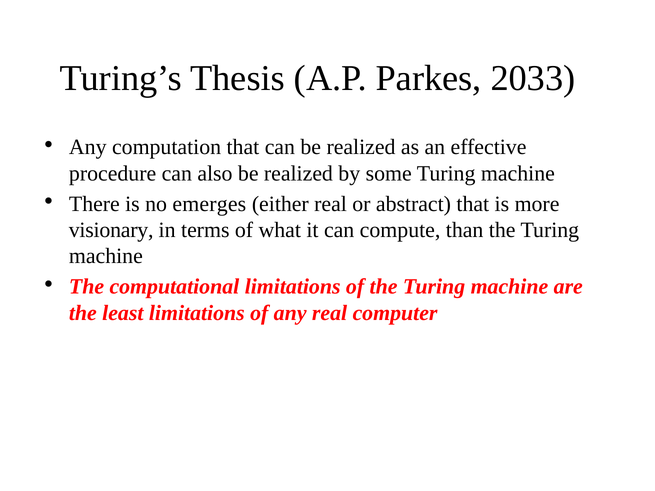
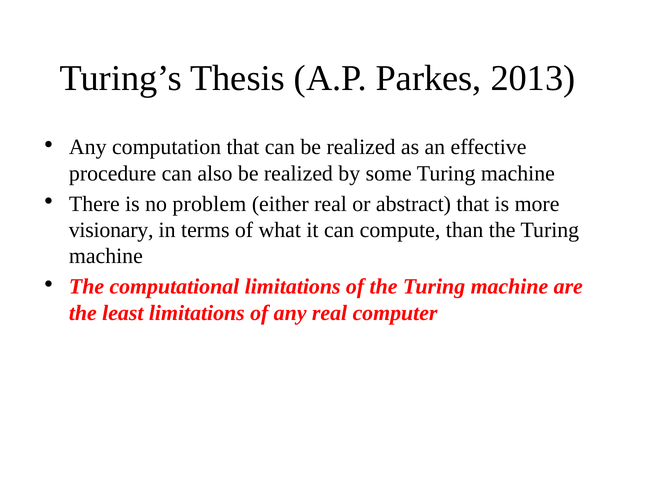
2033: 2033 -> 2013
emerges: emerges -> problem
